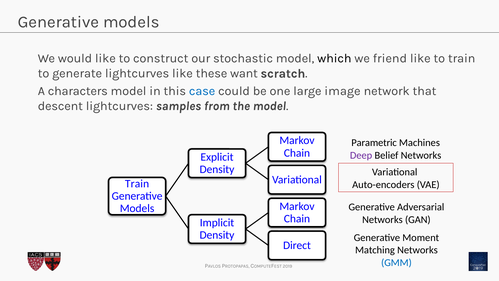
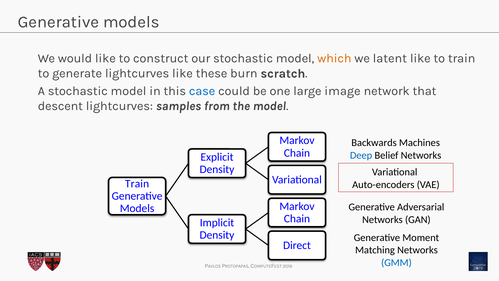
which colour: black -> orange
friend: friend -> latent
want: want -> burn
A characters: characters -> stochastic
Parametric: Parametric -> Backwards
Deep colour: purple -> blue
